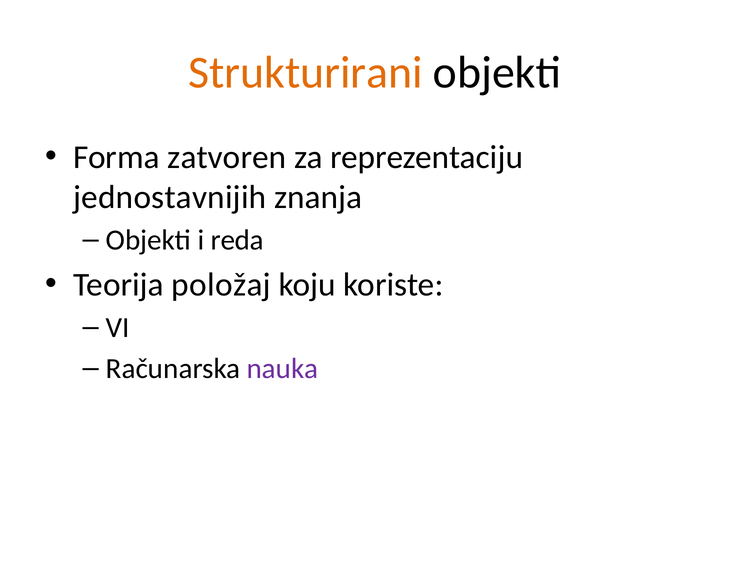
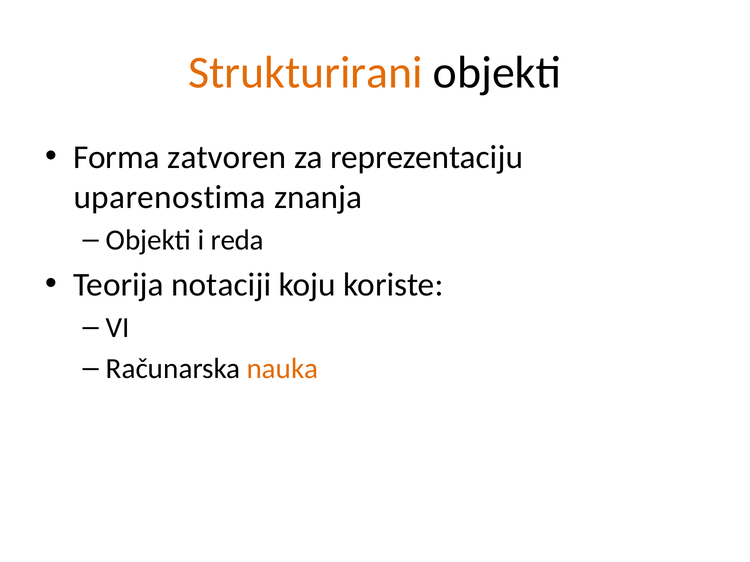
jednostavnijih: jednostavnijih -> uparenostima
položaj: položaj -> notaciji
nauka colour: purple -> orange
